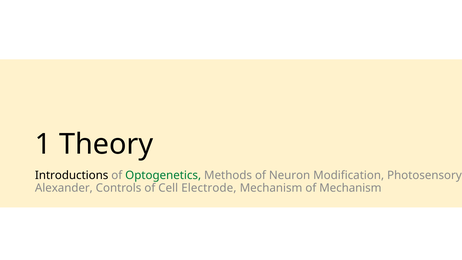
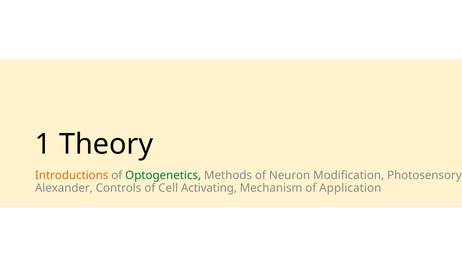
Introductions colour: black -> orange
Electrode: Electrode -> Activating
of Mechanism: Mechanism -> Application
